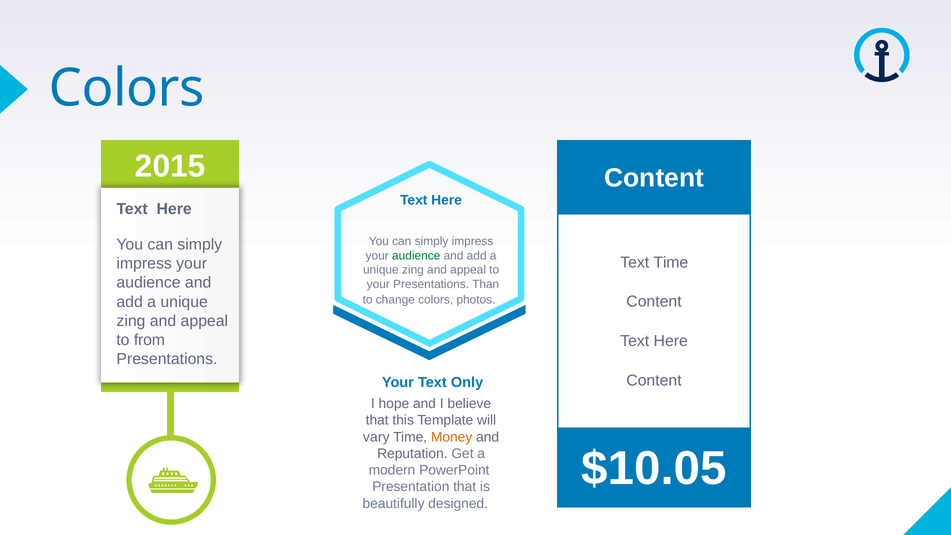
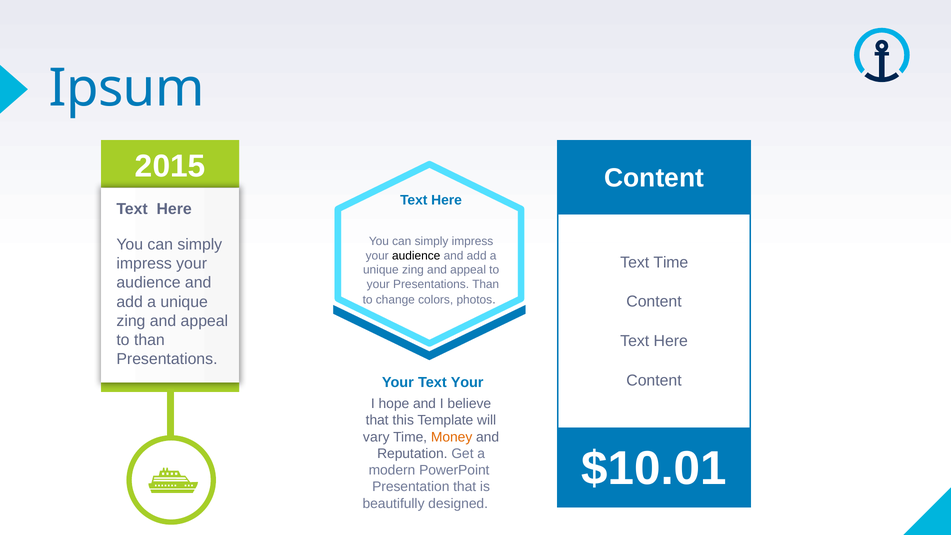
Colors at (127, 88): Colors -> Ipsum
audience at (416, 256) colour: green -> black
to from: from -> than
Text Only: Only -> Your
$10.05: $10.05 -> $10.01
